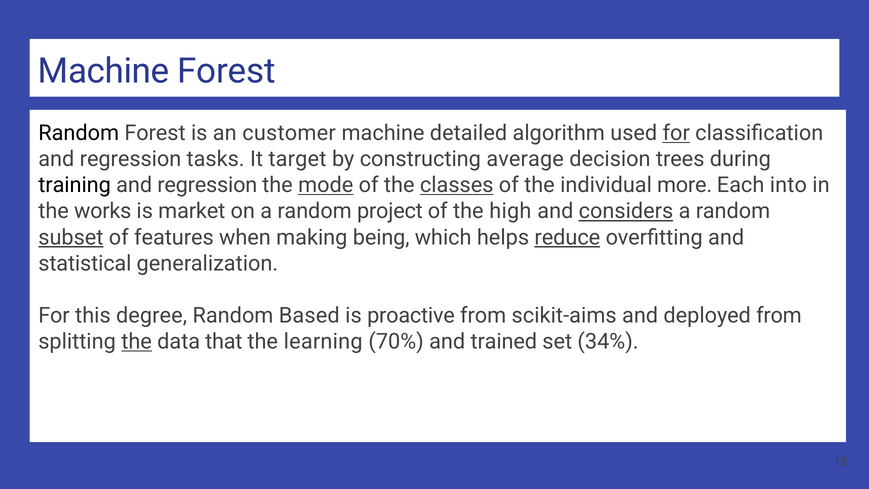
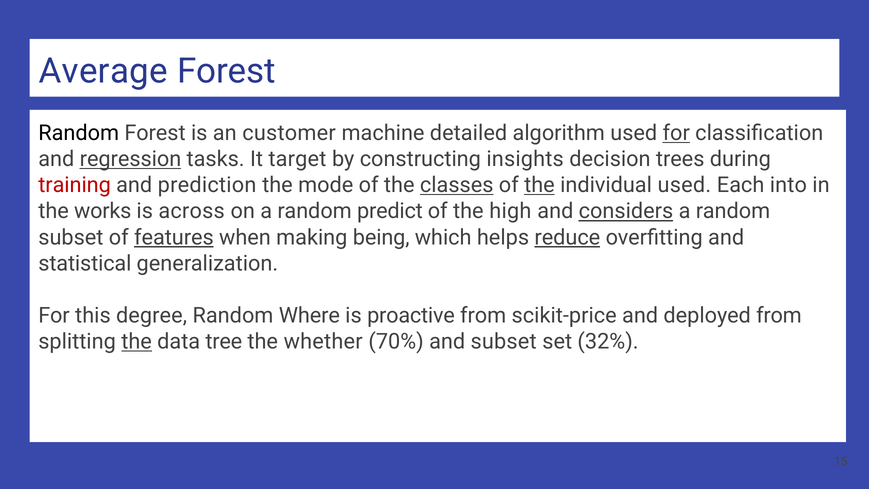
Machine at (104, 71): Machine -> Average
regression at (130, 159) underline: none -> present
average: average -> insights
training colour: black -> red
regression at (207, 185): regression -> prediction
mode underline: present -> none
the at (539, 185) underline: none -> present
individual more: more -> used
market: market -> across
project: project -> predict
subset at (71, 237) underline: present -> none
features underline: none -> present
Based: Based -> Where
scikit-aims: scikit-aims -> scikit-price
that: that -> tree
learning: learning -> whether
and trained: trained -> subset
34%: 34% -> 32%
